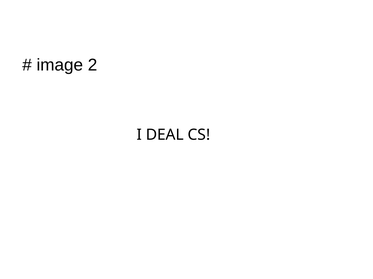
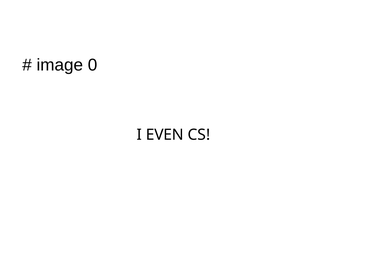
2: 2 -> 0
DEAL: DEAL -> EVEN
